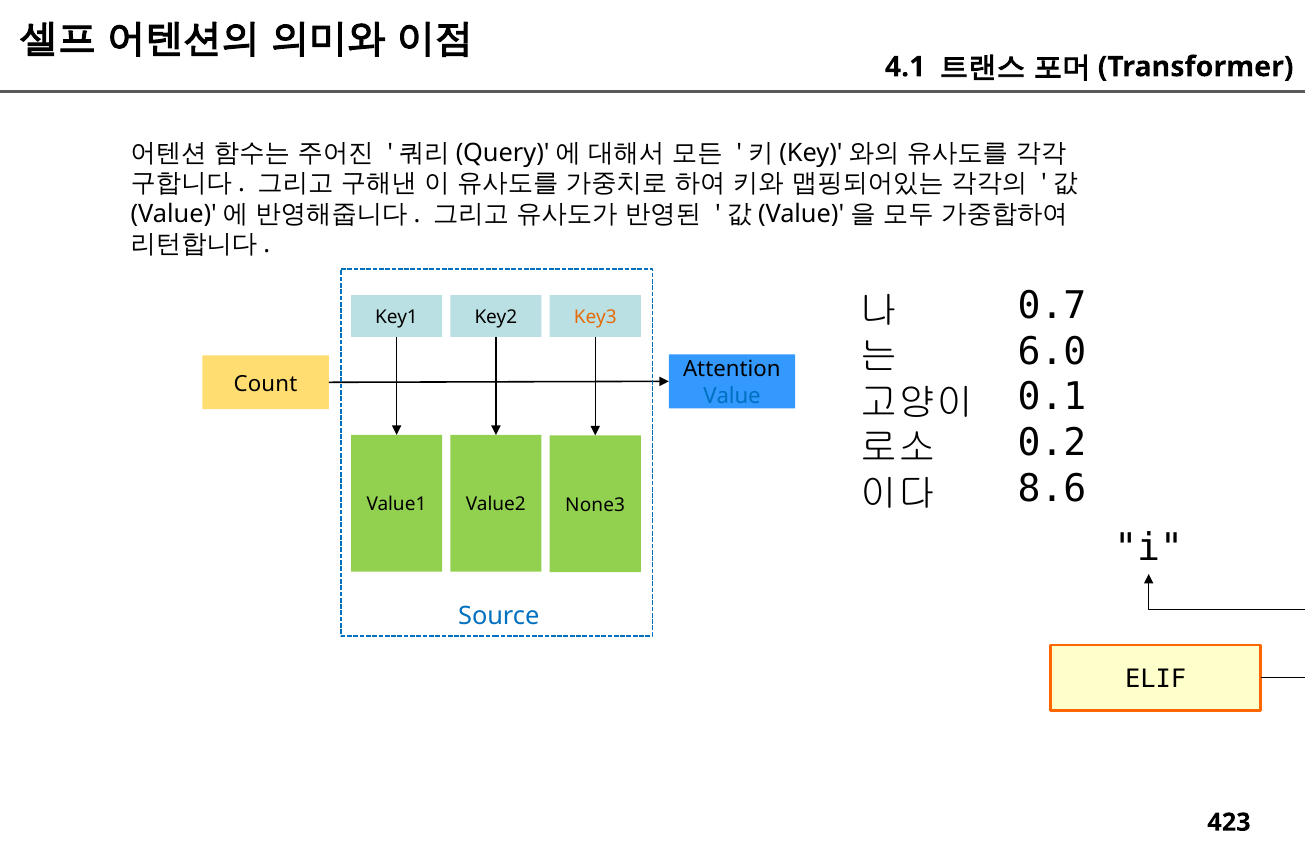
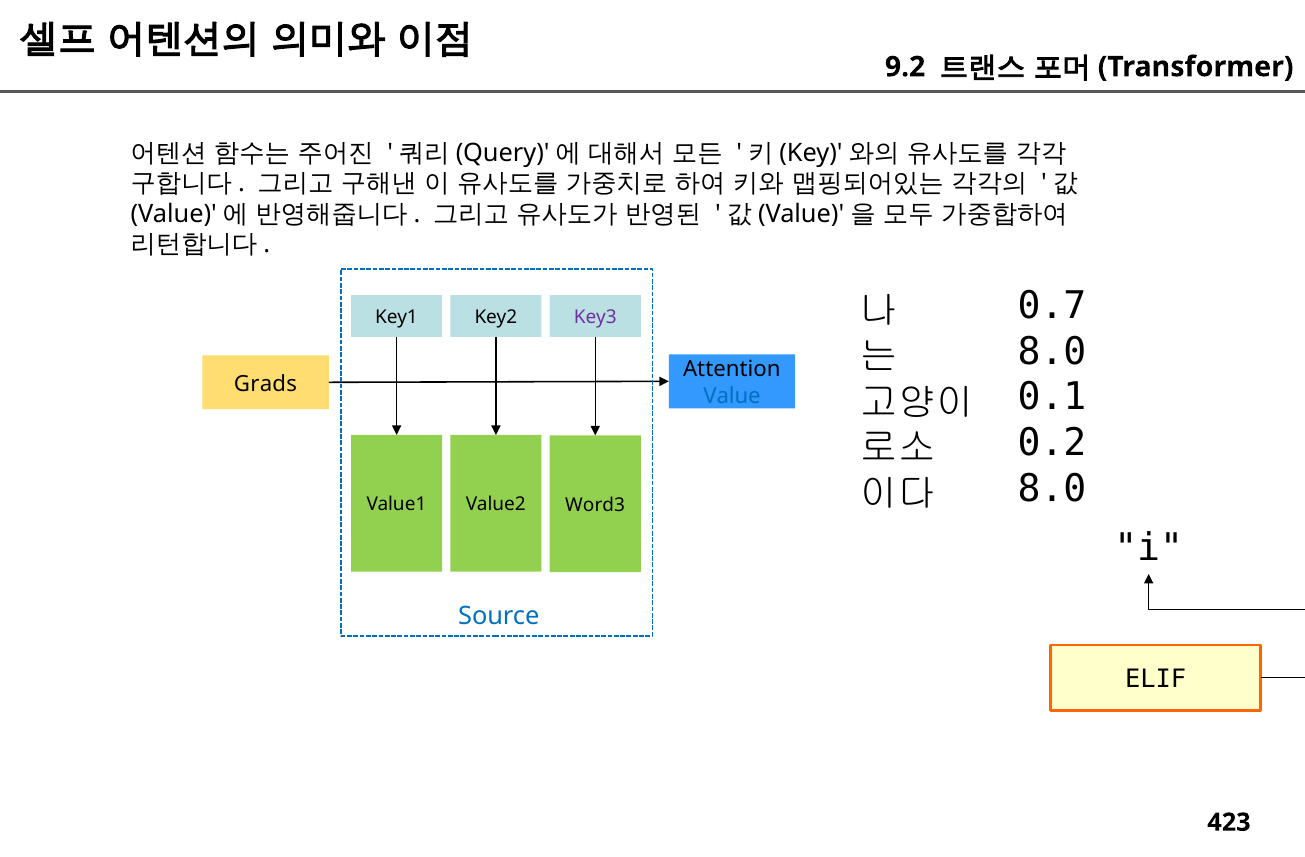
4.1: 4.1 -> 9.2
Key3 colour: orange -> purple
6.0 at (1052, 352): 6.0 -> 8.0
Count: Count -> Grads
8.6 at (1052, 489): 8.6 -> 8.0
None3: None3 -> Word3
